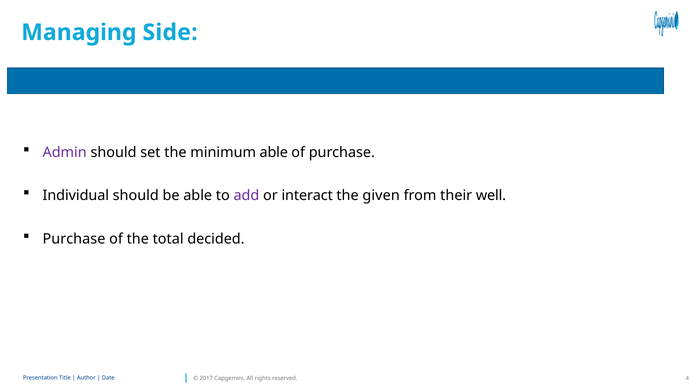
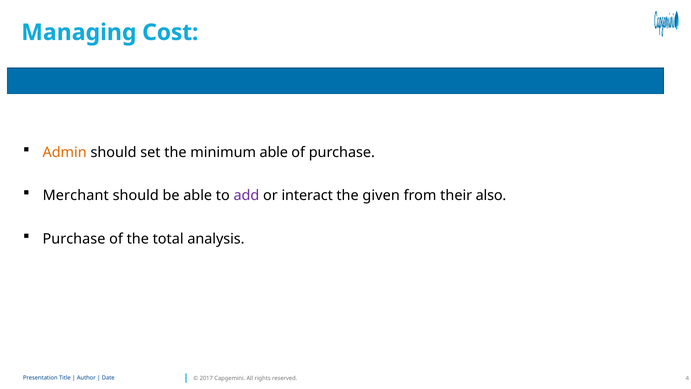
Side: Side -> Cost
Admin colour: purple -> orange
Individual: Individual -> Merchant
well: well -> also
decided: decided -> analysis
